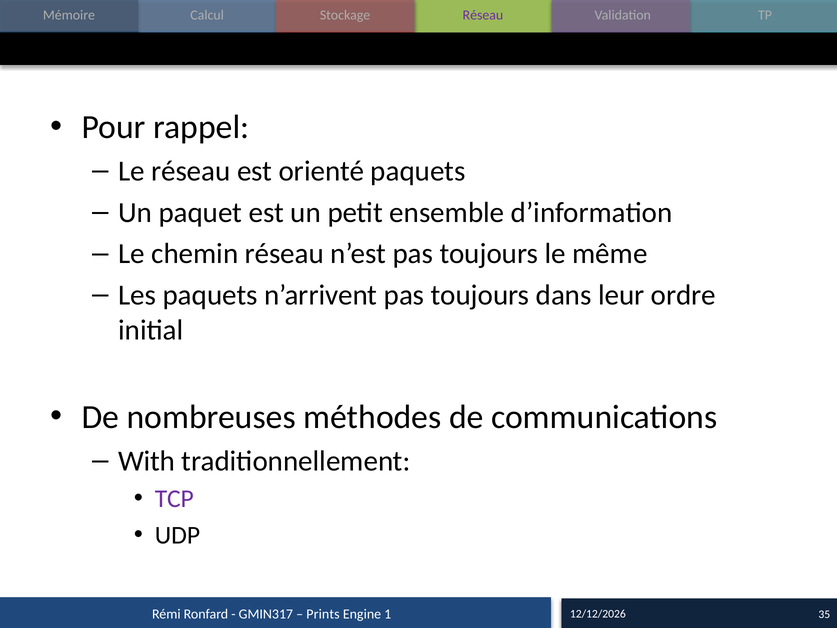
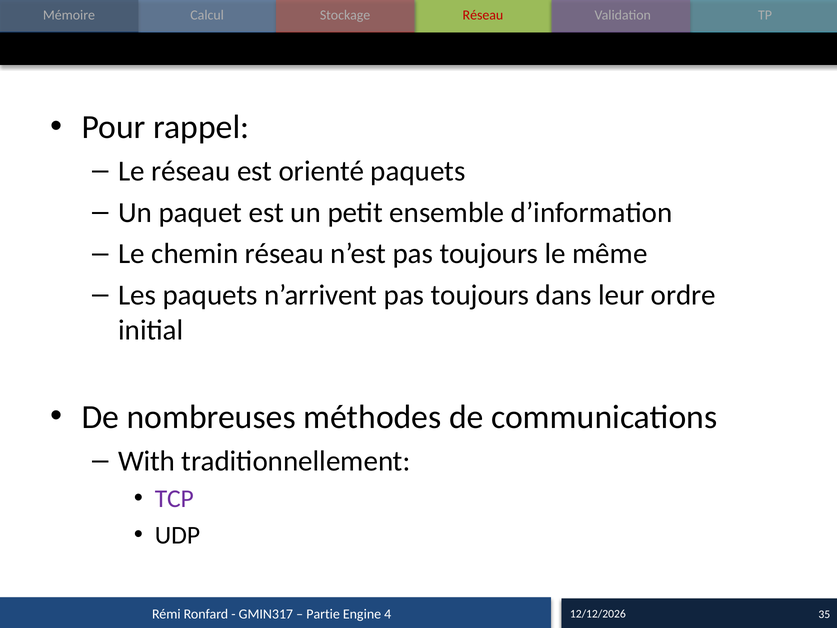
Réseau at (483, 15) colour: purple -> red
Prints: Prints -> Partie
1: 1 -> 4
